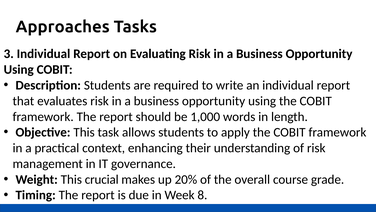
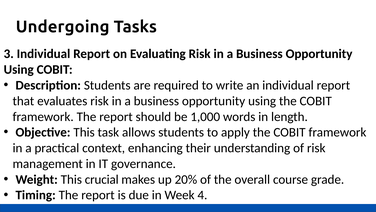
Approaches: Approaches -> Undergoing
8: 8 -> 4
